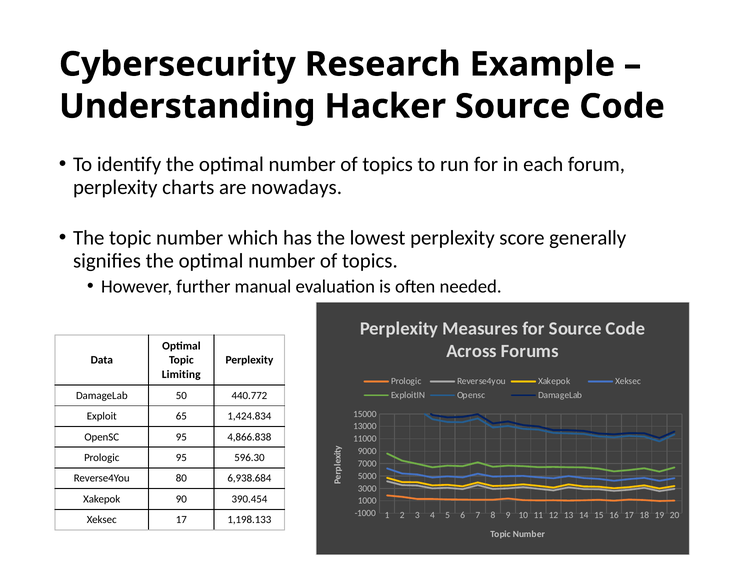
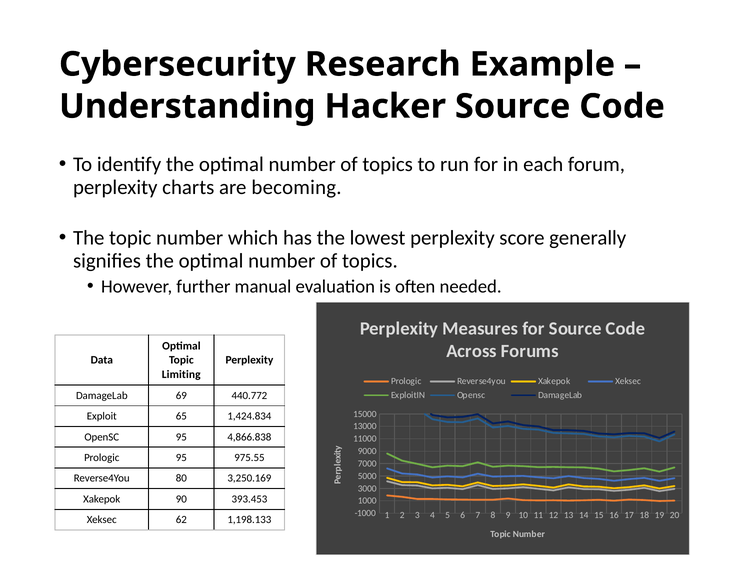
nowadays: nowadays -> becoming
50: 50 -> 69
596.30: 596.30 -> 975.55
6,938.684: 6,938.684 -> 3,250.169
390.454: 390.454 -> 393.453
Xeksec 17: 17 -> 62
